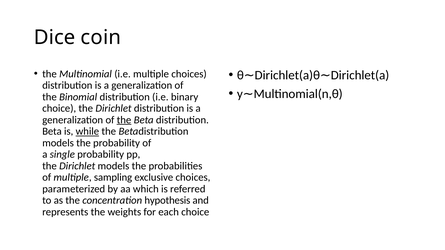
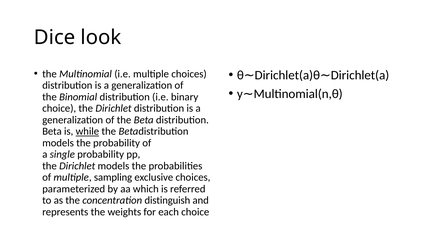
coin: coin -> look
the at (124, 120) underline: present -> none
hypothesis: hypothesis -> distinguish
